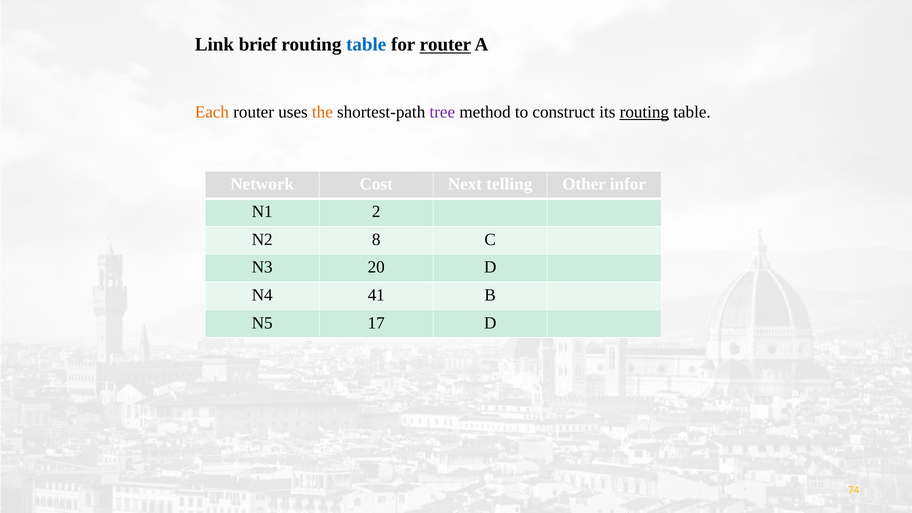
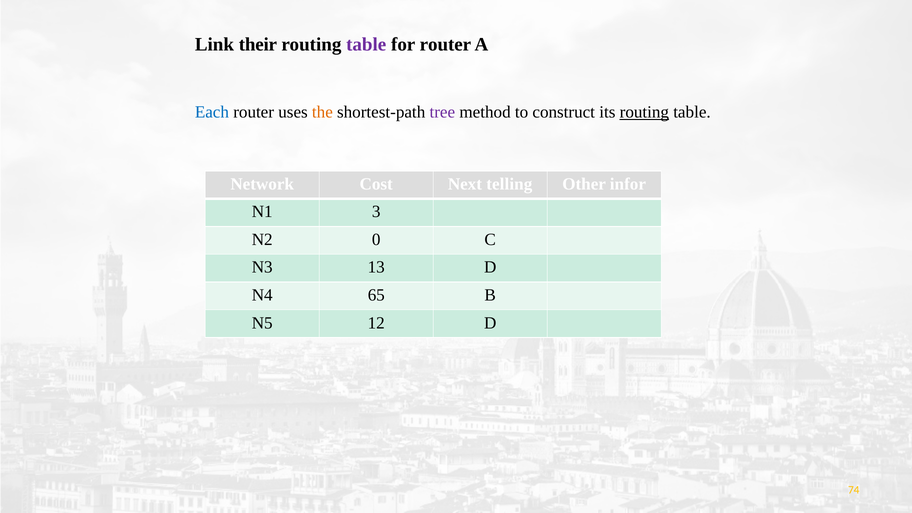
brief: brief -> their
table at (366, 45) colour: blue -> purple
router at (445, 45) underline: present -> none
Each colour: orange -> blue
2: 2 -> 3
8: 8 -> 0
20: 20 -> 13
41: 41 -> 65
17: 17 -> 12
